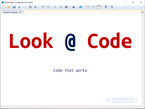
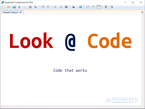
Code at (110, 41) colour: red -> orange
